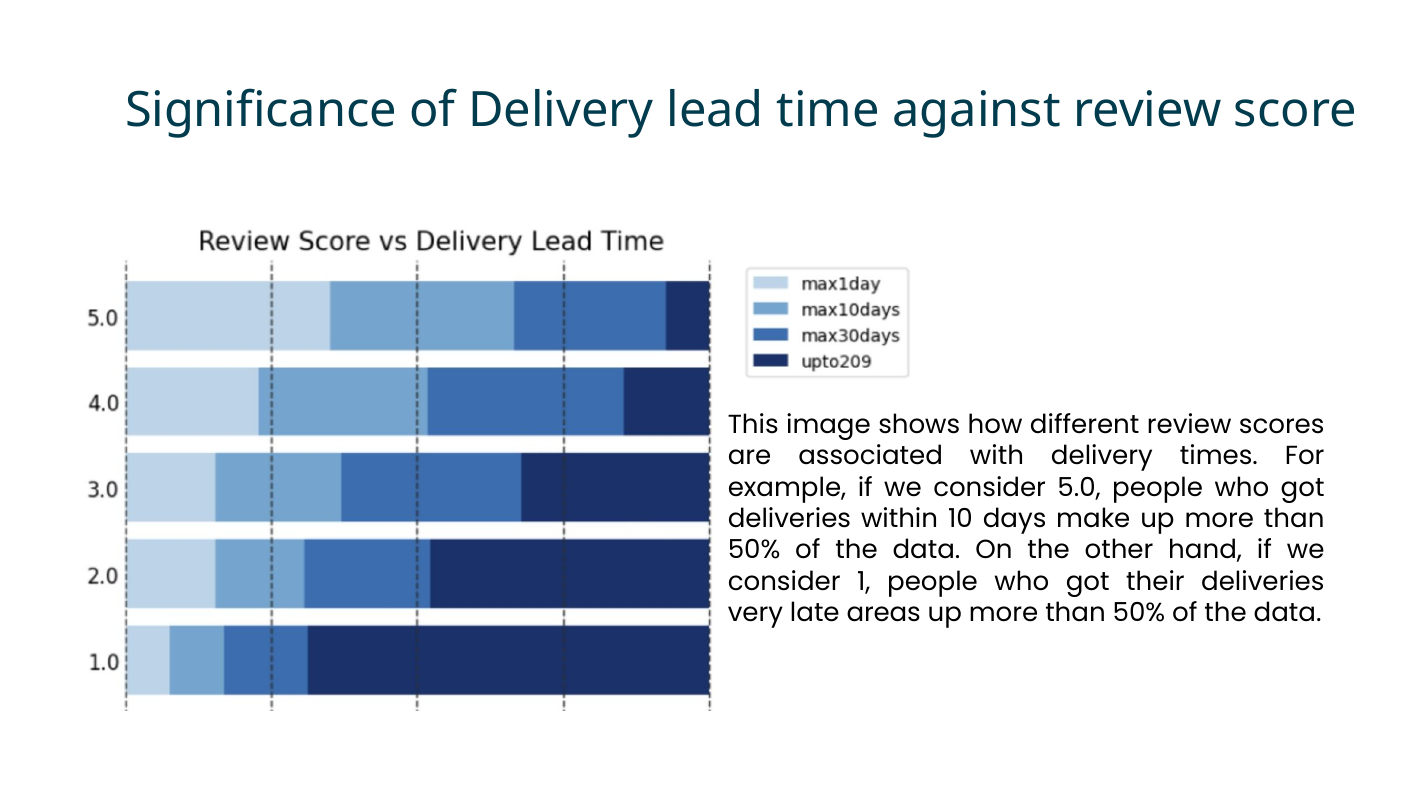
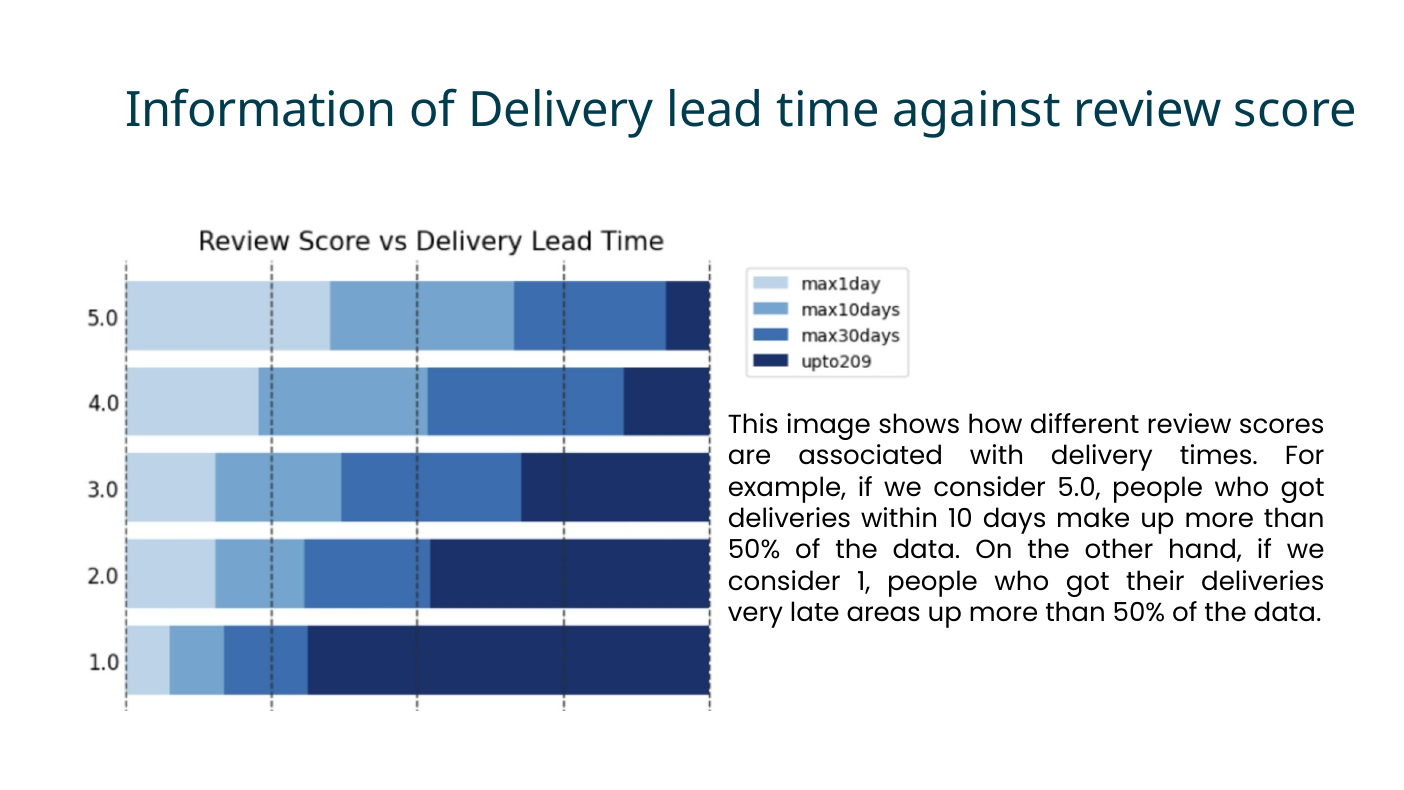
Significance: Significance -> Information
